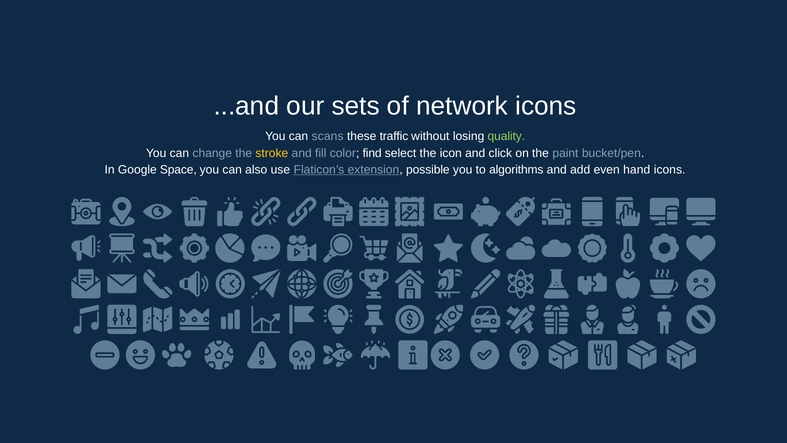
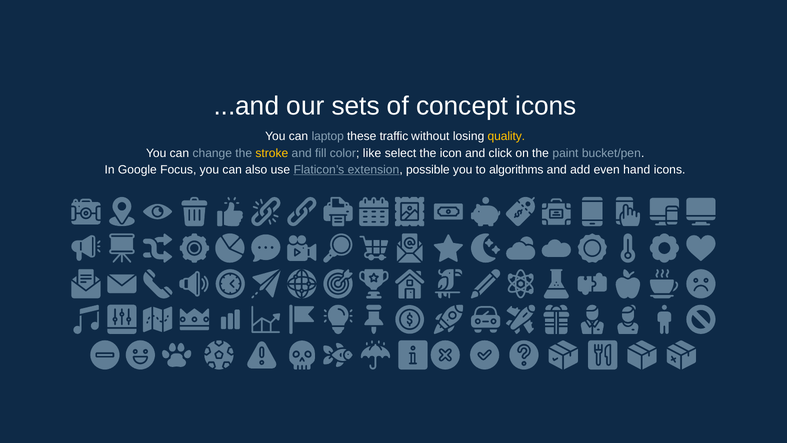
network: network -> concept
scans: scans -> laptop
quality colour: light green -> yellow
find: find -> like
Space: Space -> Focus
